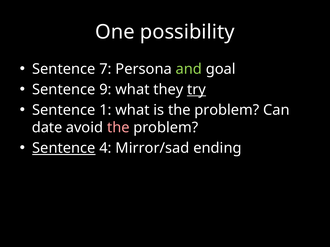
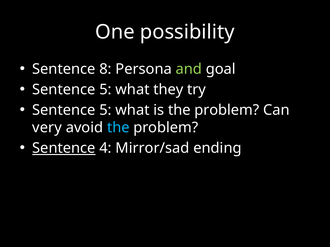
7: 7 -> 8
9 at (105, 90): 9 -> 5
try underline: present -> none
1 at (105, 110): 1 -> 5
date: date -> very
the at (118, 128) colour: pink -> light blue
